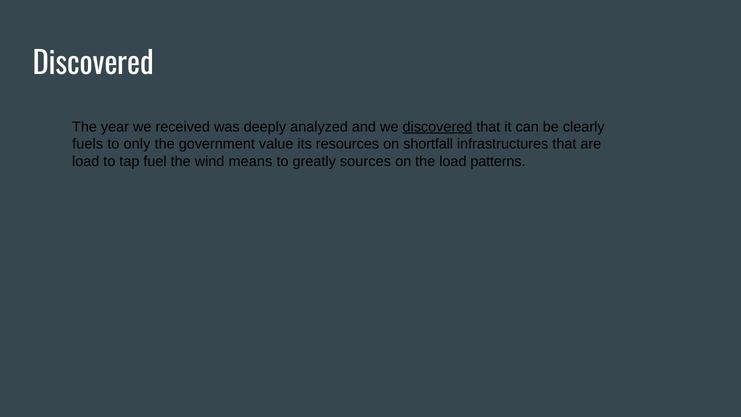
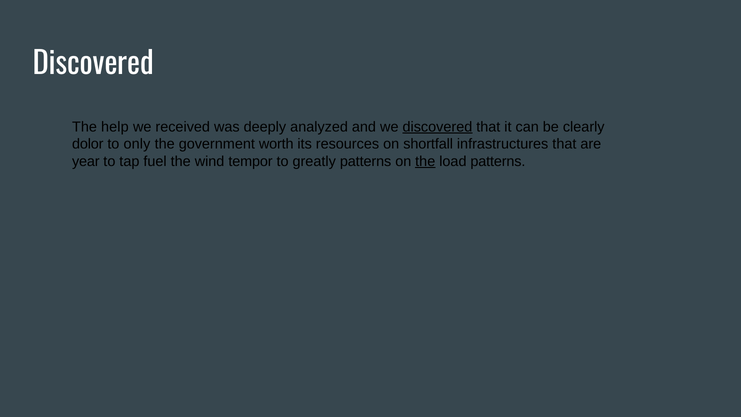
year: year -> help
fuels: fuels -> dolor
value: value -> worth
load at (86, 161): load -> year
means: means -> tempor
greatly sources: sources -> patterns
the at (425, 161) underline: none -> present
